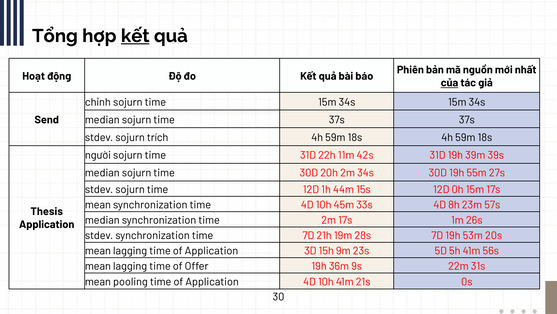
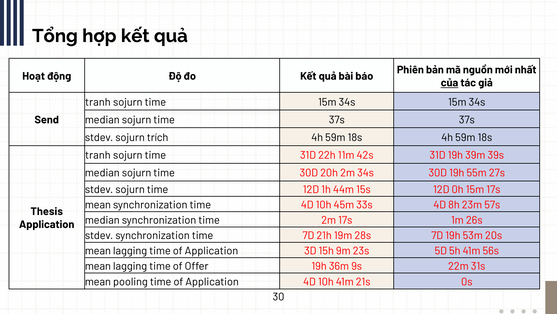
kết at (135, 36) underline: present -> none
chỉnh at (98, 102): chỉnh -> tranh
người at (98, 155): người -> tranh
